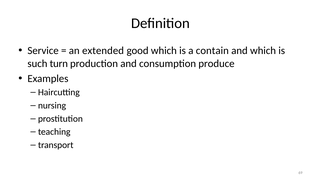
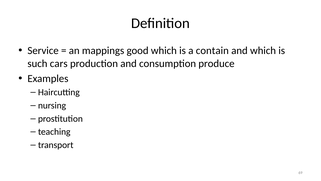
extended: extended -> mappings
turn: turn -> cars
